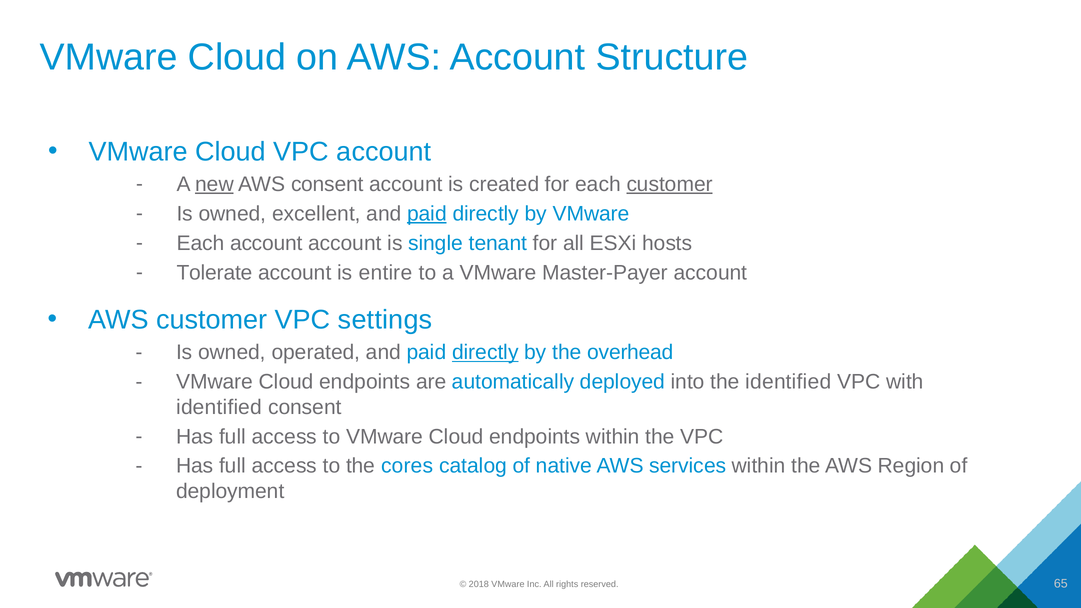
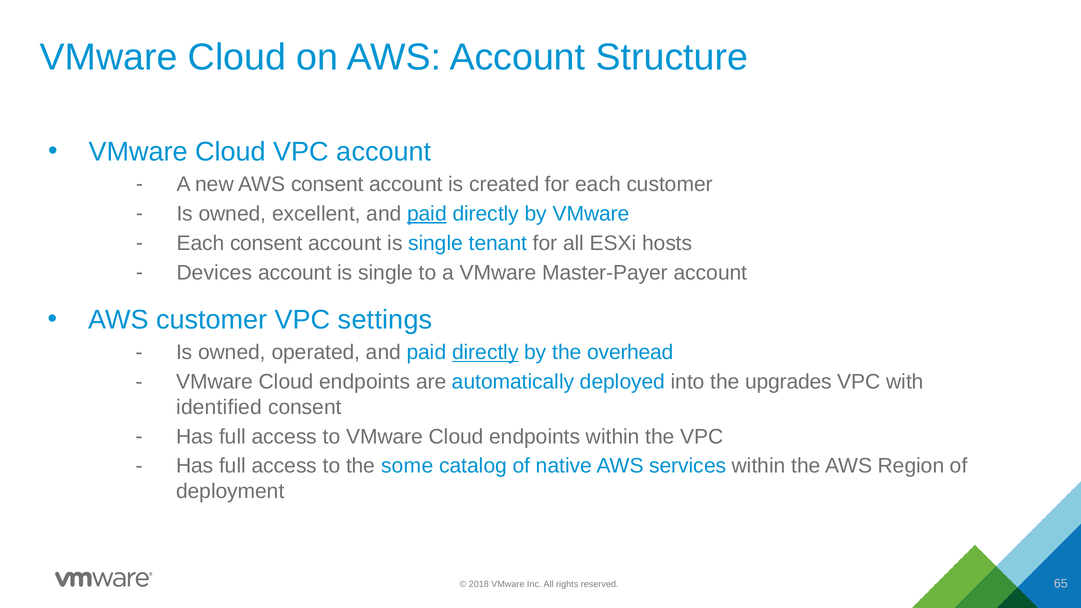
new underline: present -> none
customer at (670, 184) underline: present -> none
Each account: account -> consent
Tolerate: Tolerate -> Devices
entire at (386, 273): entire -> single
the identified: identified -> upgrades
cores: cores -> some
